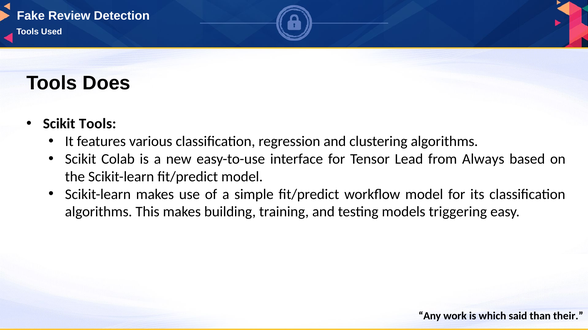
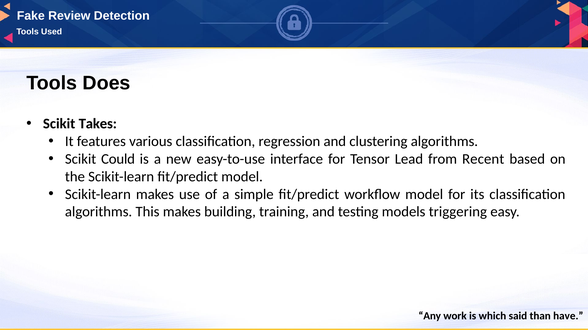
Scikit Tools: Tools -> Takes
Colab: Colab -> Could
Always: Always -> Recent
their: their -> have
